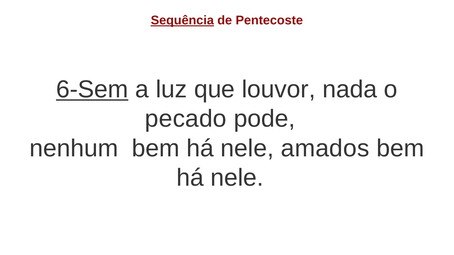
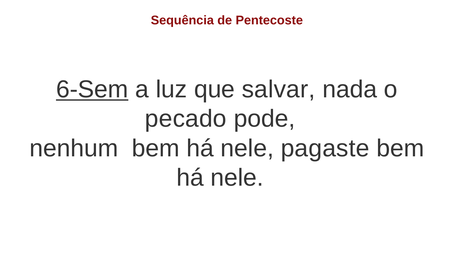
Sequência underline: present -> none
louvor: louvor -> salvar
amados: amados -> pagaste
